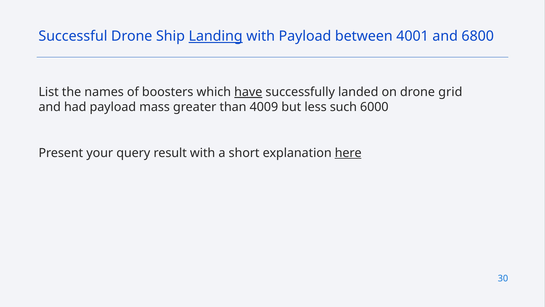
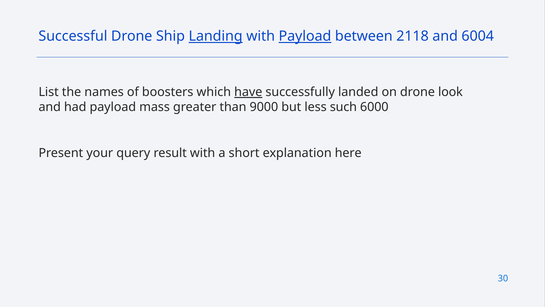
Payload at (305, 36) underline: none -> present
4001: 4001 -> 2118
6800: 6800 -> 6004
grid: grid -> look
4009: 4009 -> 9000
here underline: present -> none
